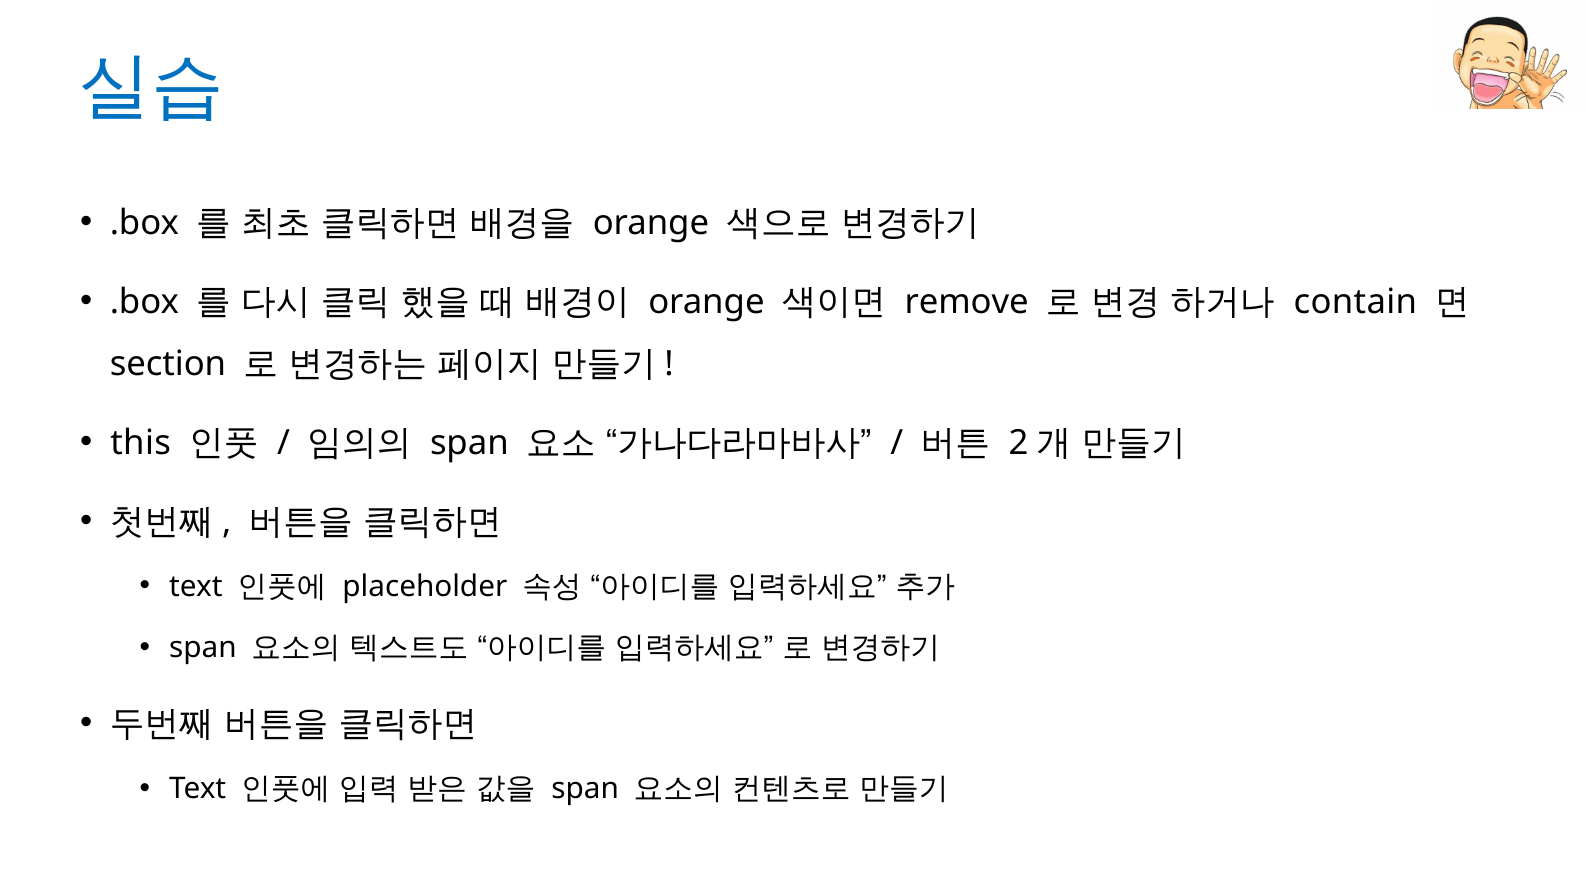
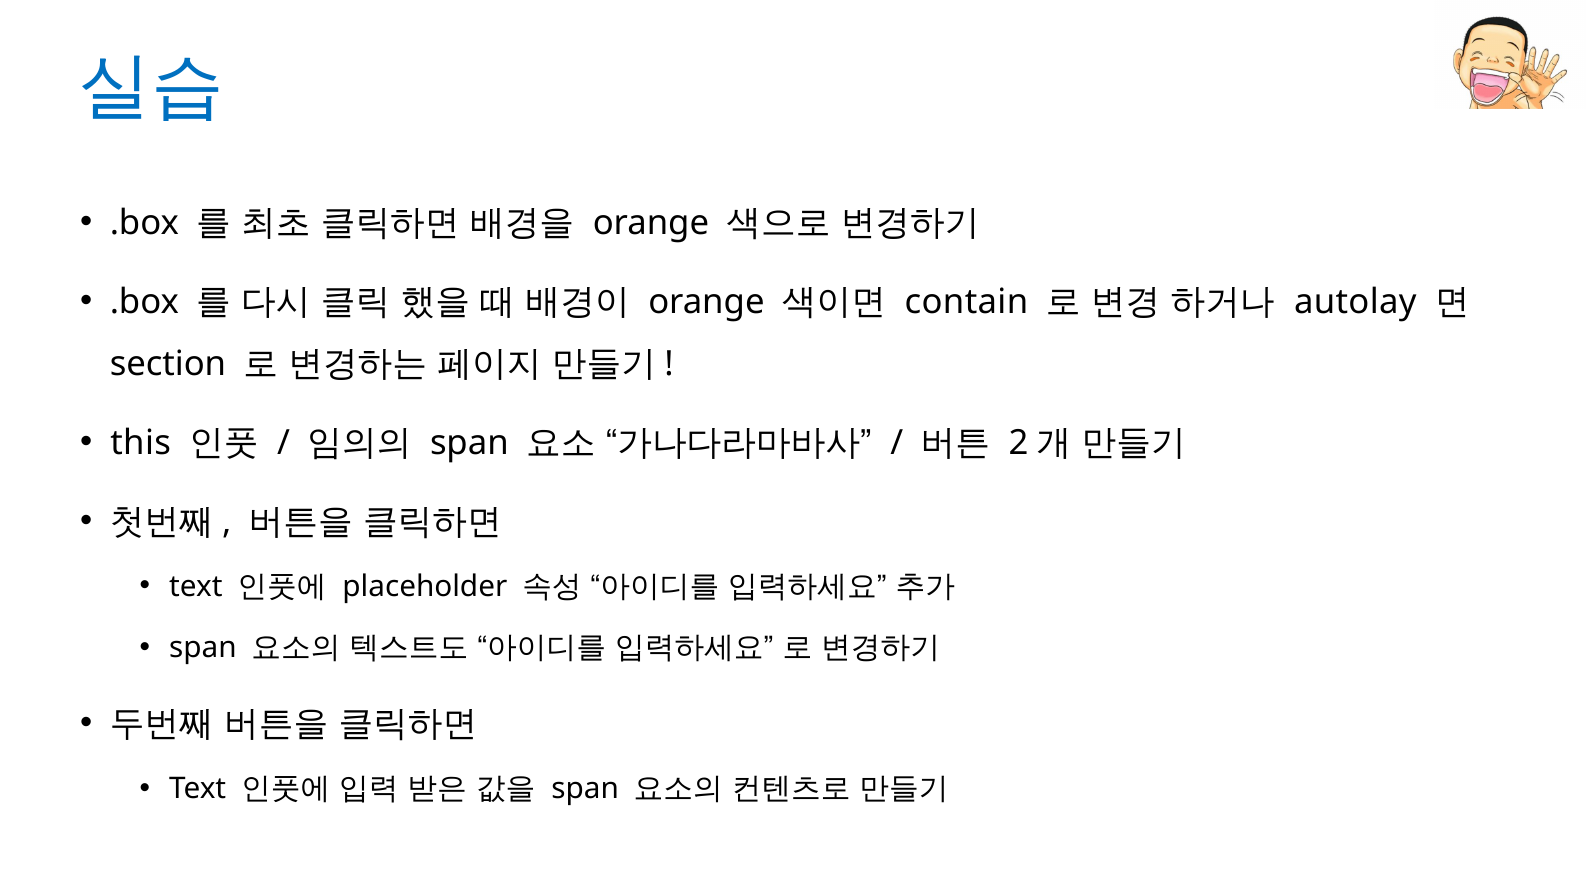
remove: remove -> contain
contain: contain -> autolay
